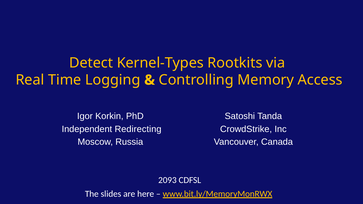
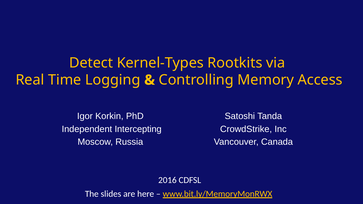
Redirecting: Redirecting -> Intercepting
2093: 2093 -> 2016
